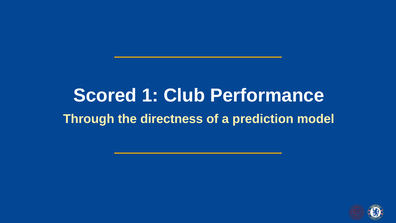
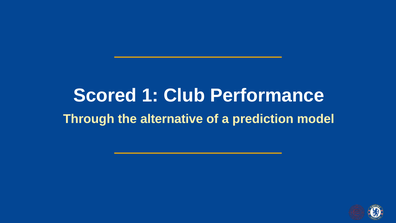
directness: directness -> alternative
